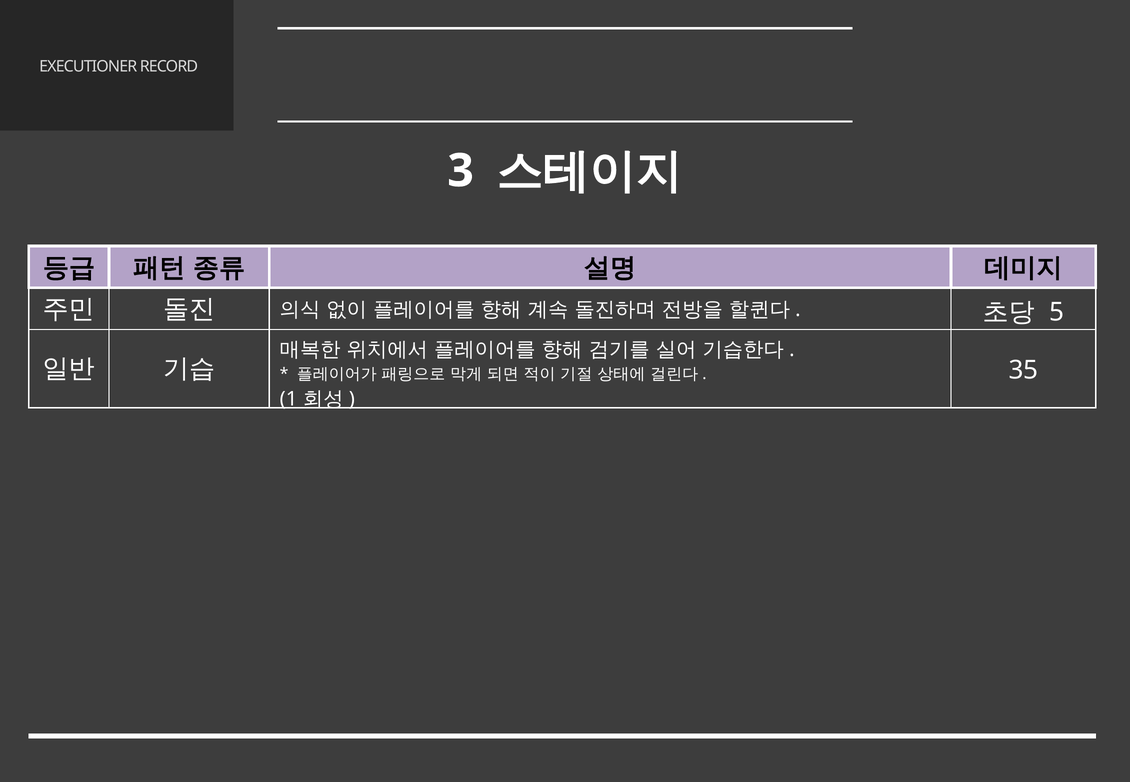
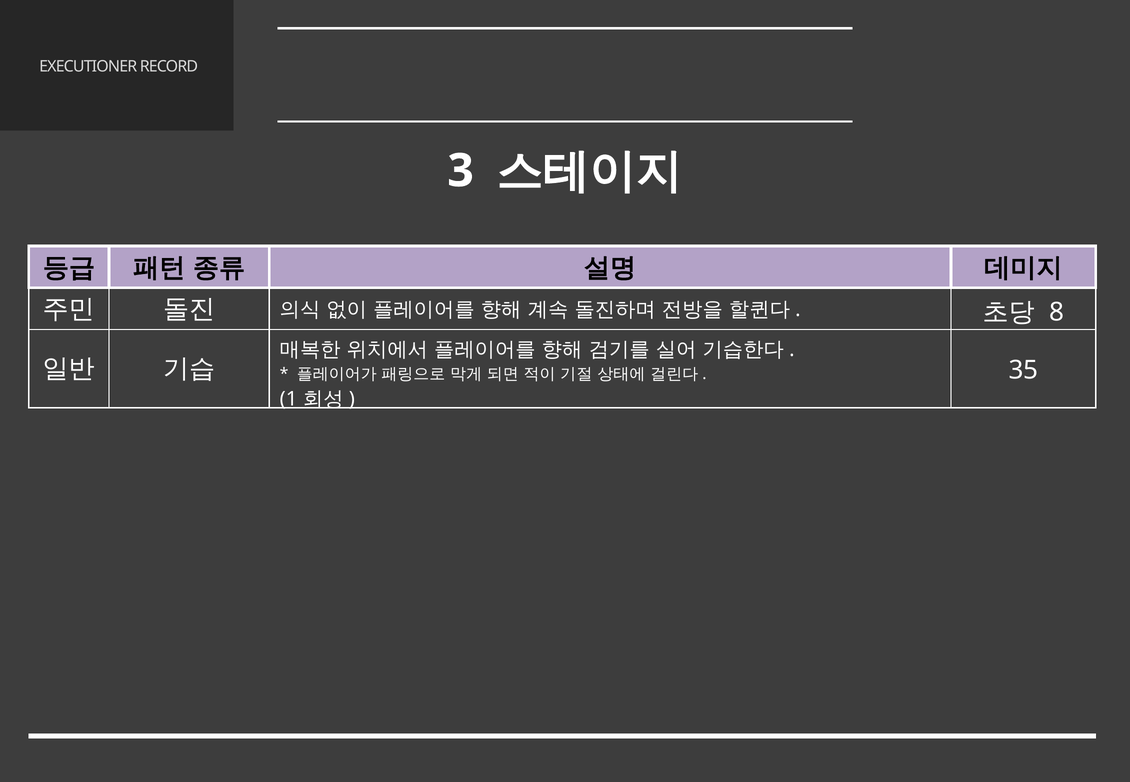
5: 5 -> 8
